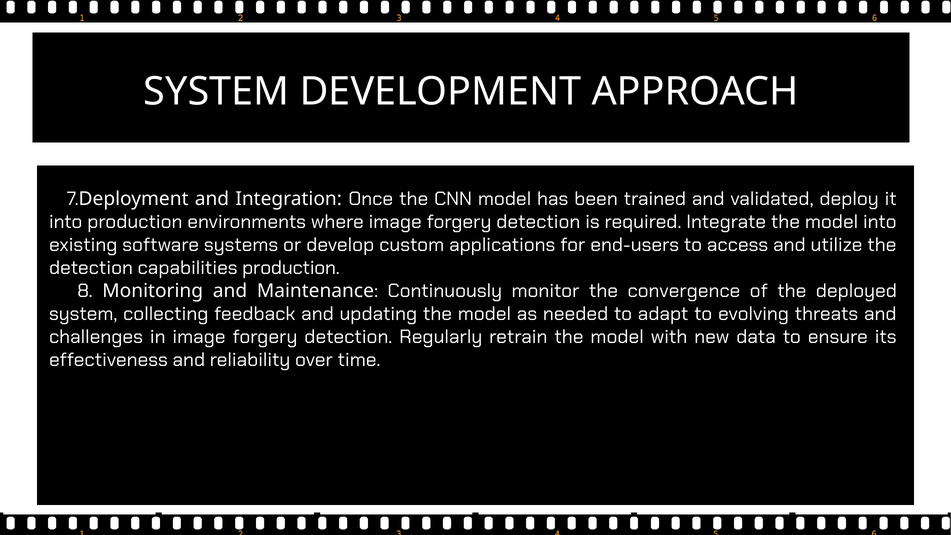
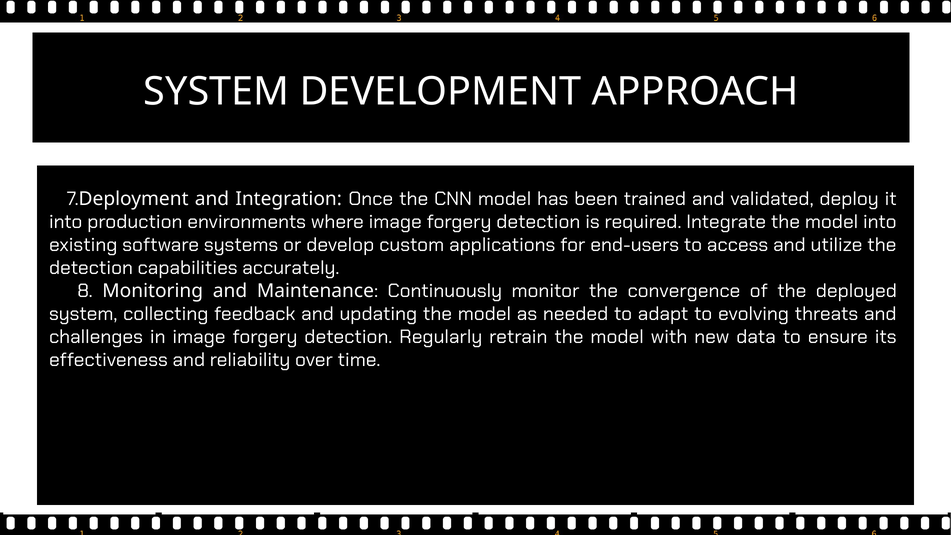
capabilities production: production -> accurately
